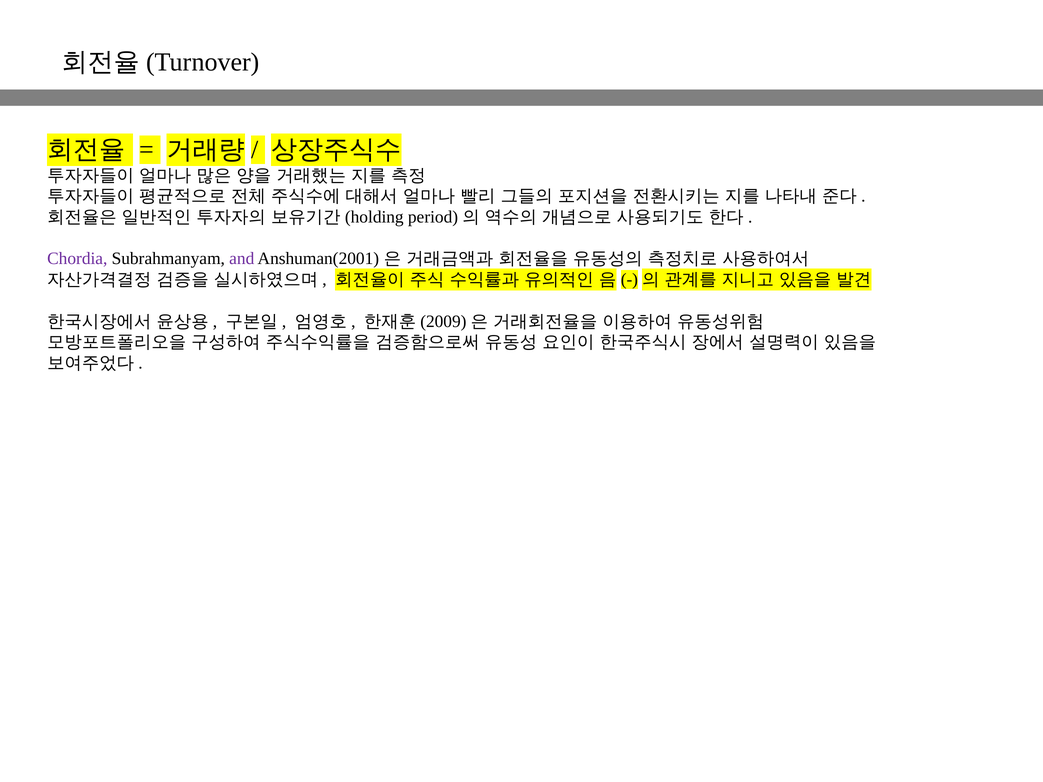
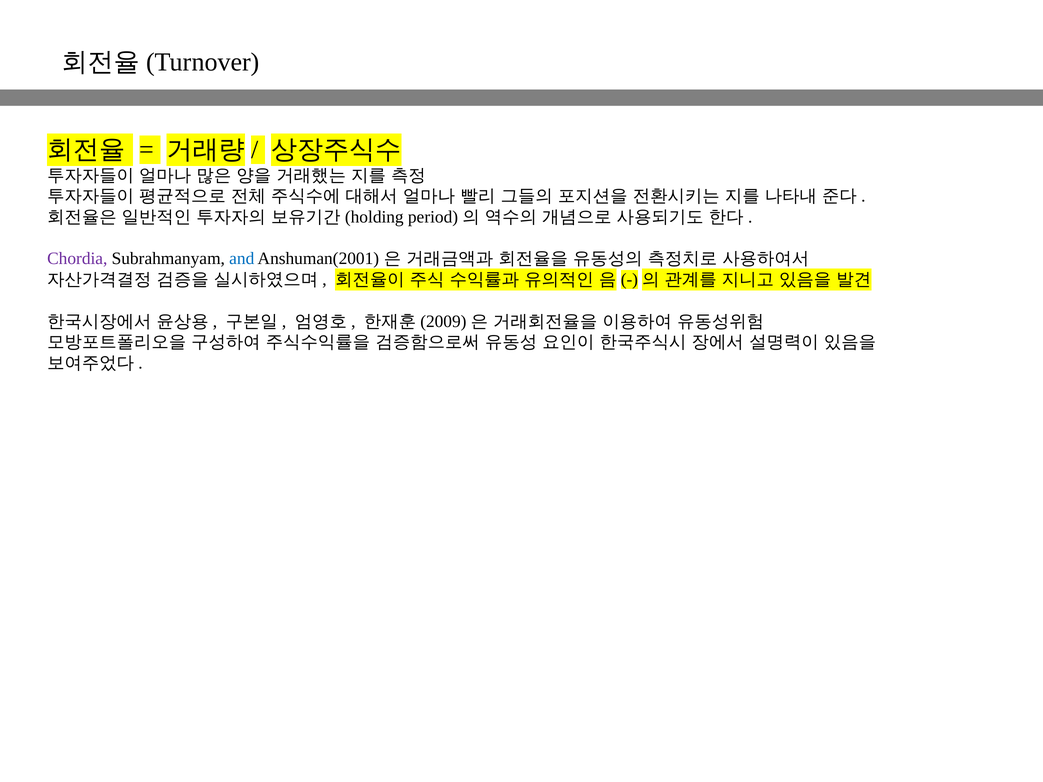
and colour: purple -> blue
